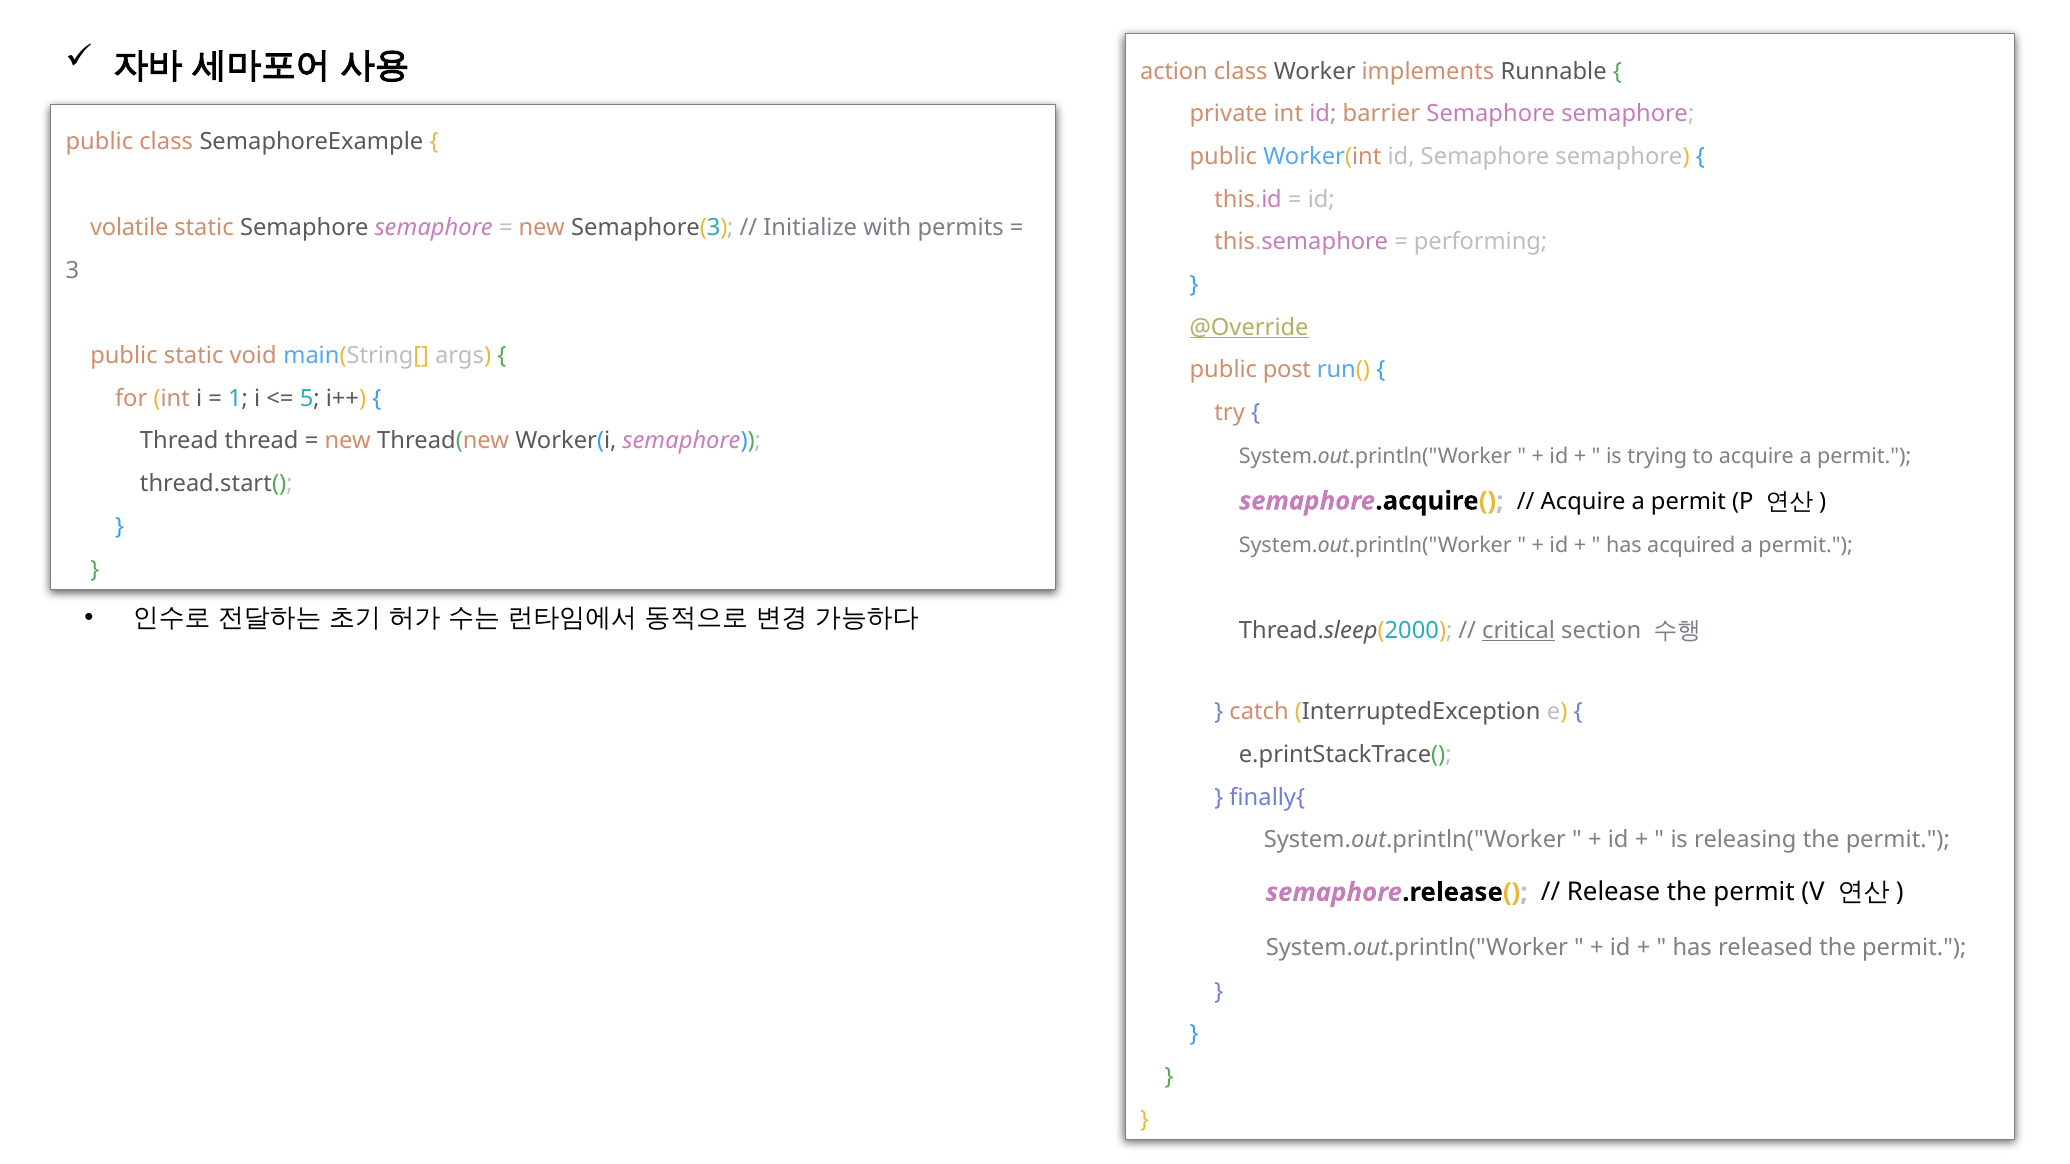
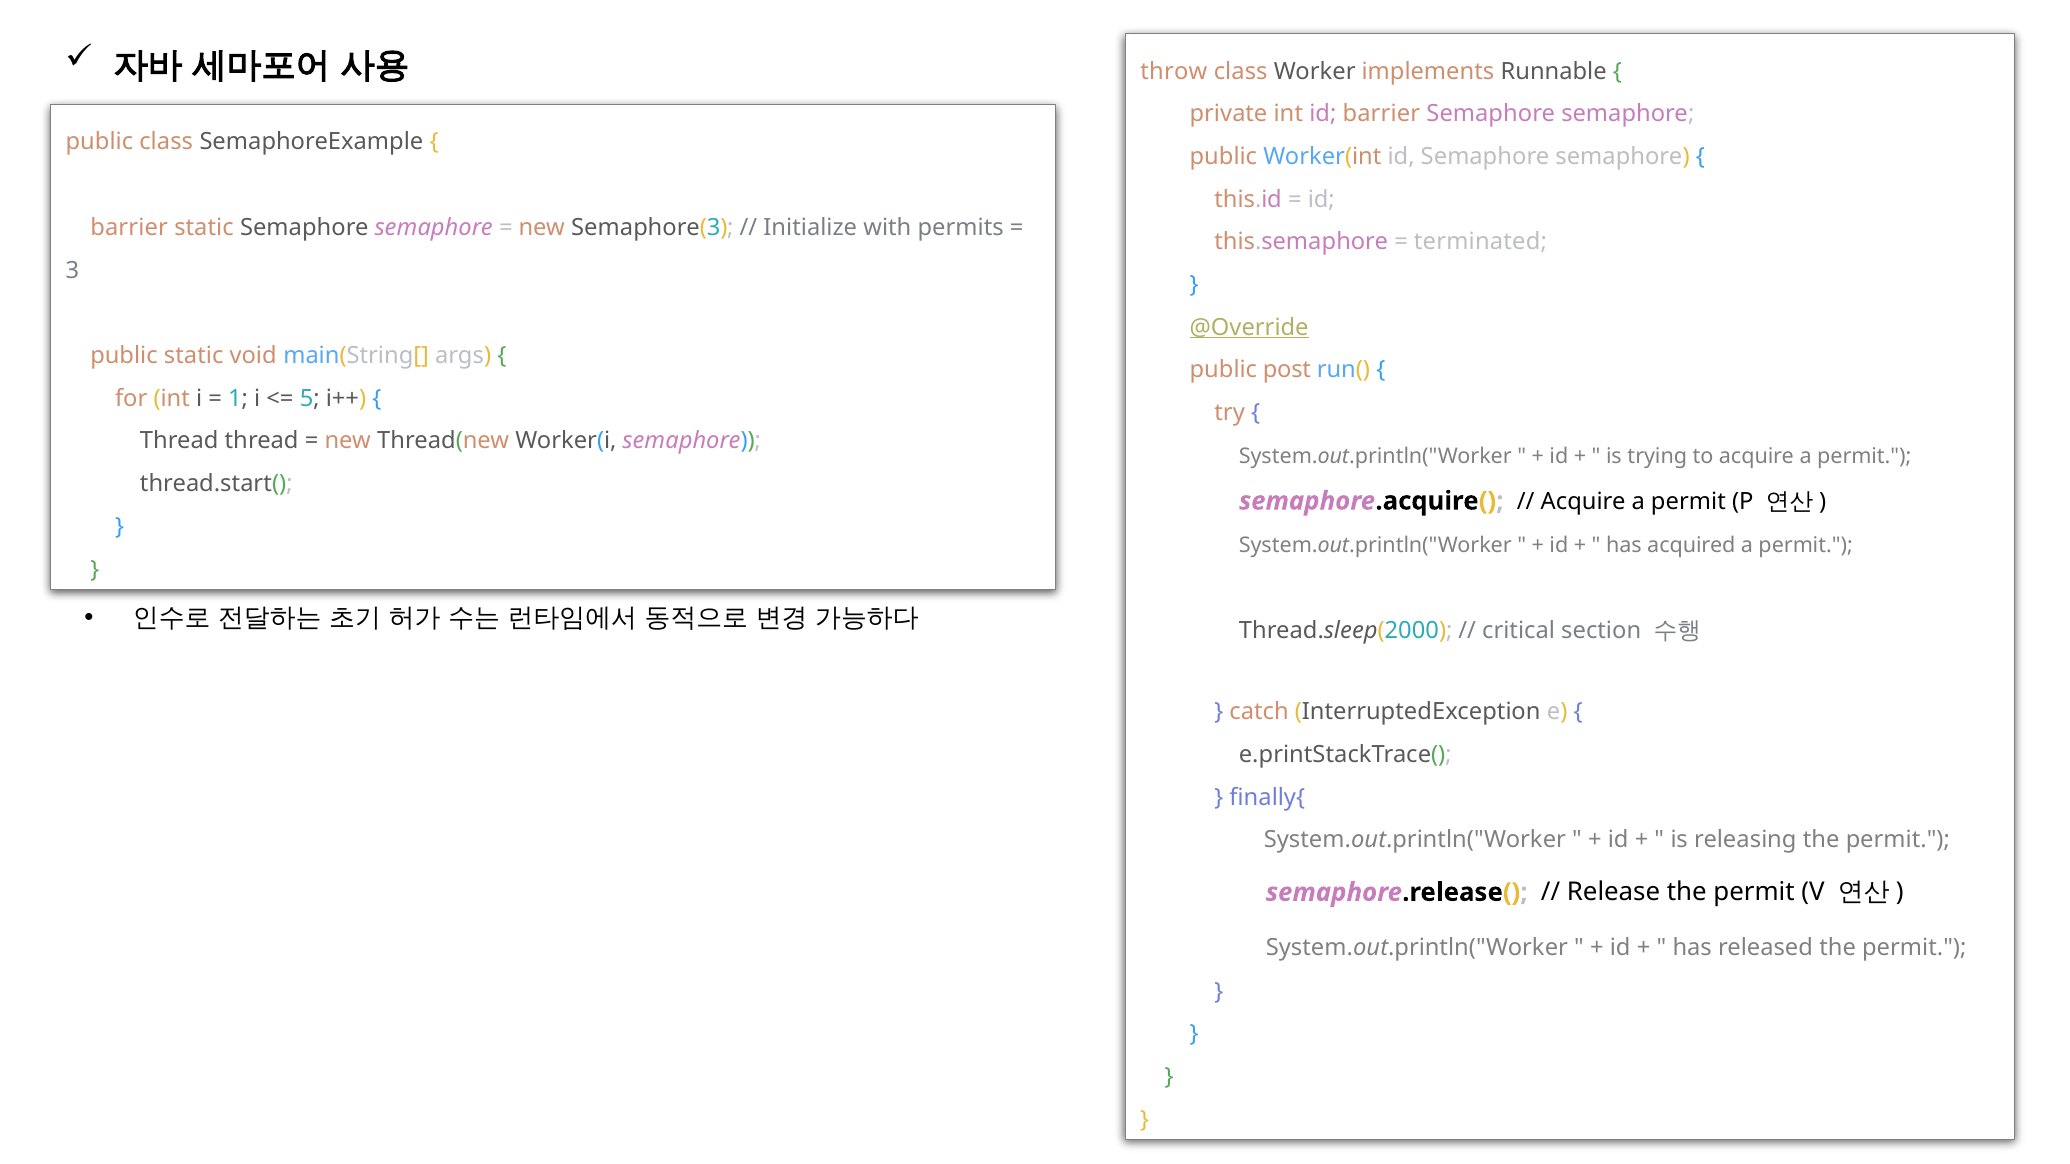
action: action -> throw
volatile at (129, 228): volatile -> barrier
performing: performing -> terminated
critical underline: present -> none
